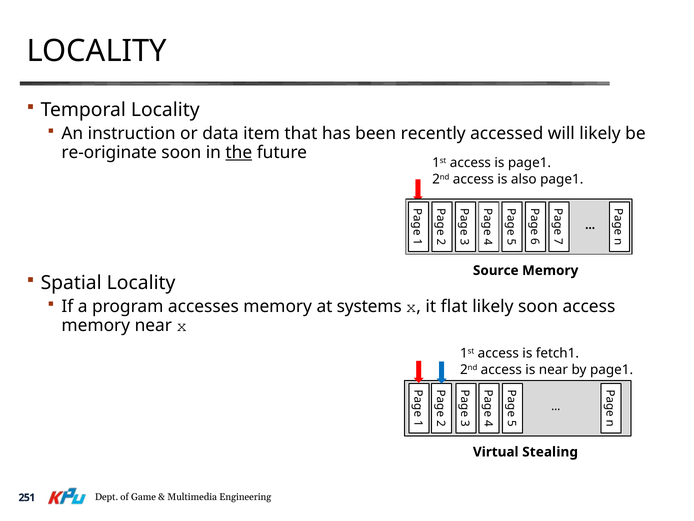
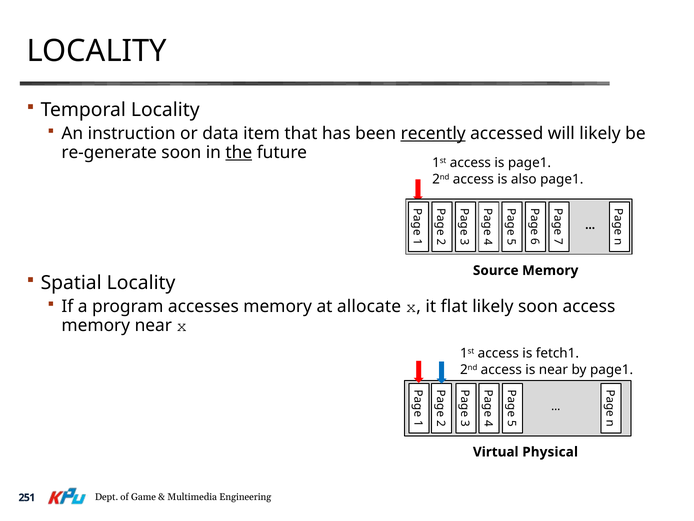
recently underline: none -> present
re-originate: re-originate -> re-generate
systems: systems -> allocate
Stealing: Stealing -> Physical
